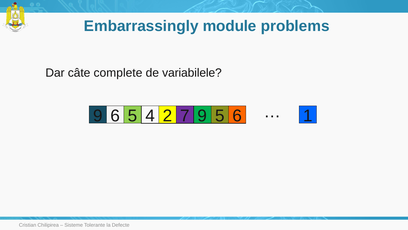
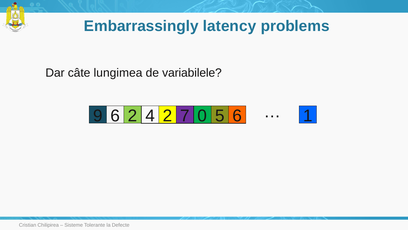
module: module -> latency
complete: complete -> lungimea
6 5: 5 -> 2
7 9: 9 -> 0
